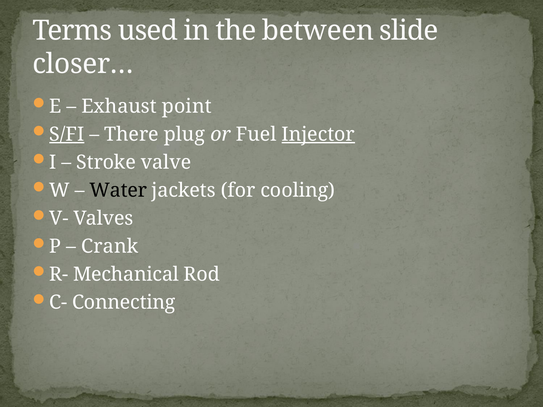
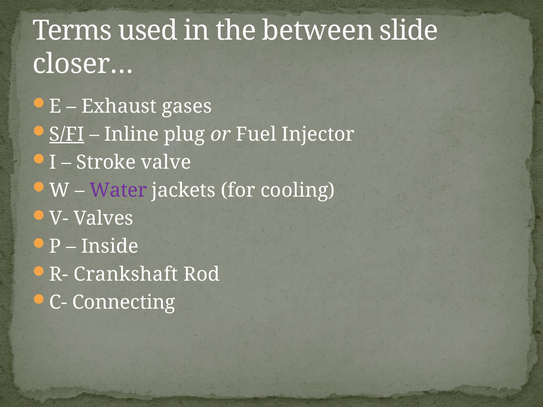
point: point -> gases
There: There -> Inline
Injector underline: present -> none
Water colour: black -> purple
Crank: Crank -> Inside
Mechanical: Mechanical -> Crankshaft
